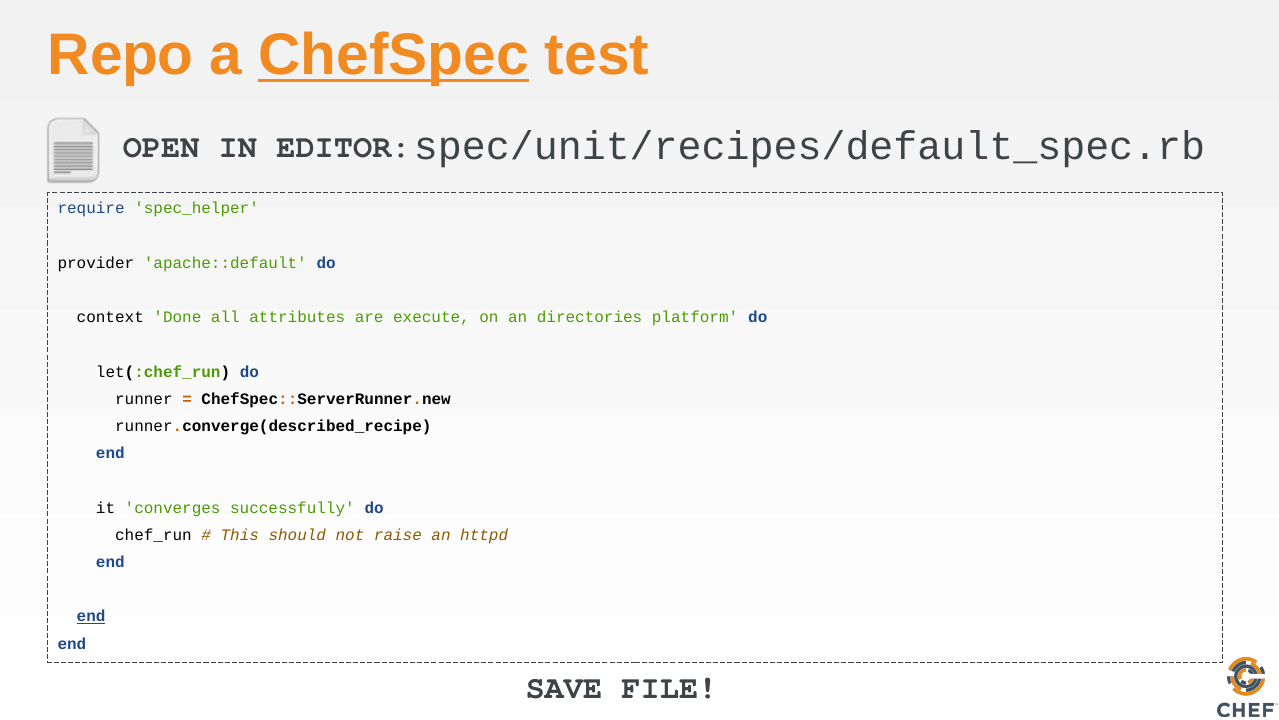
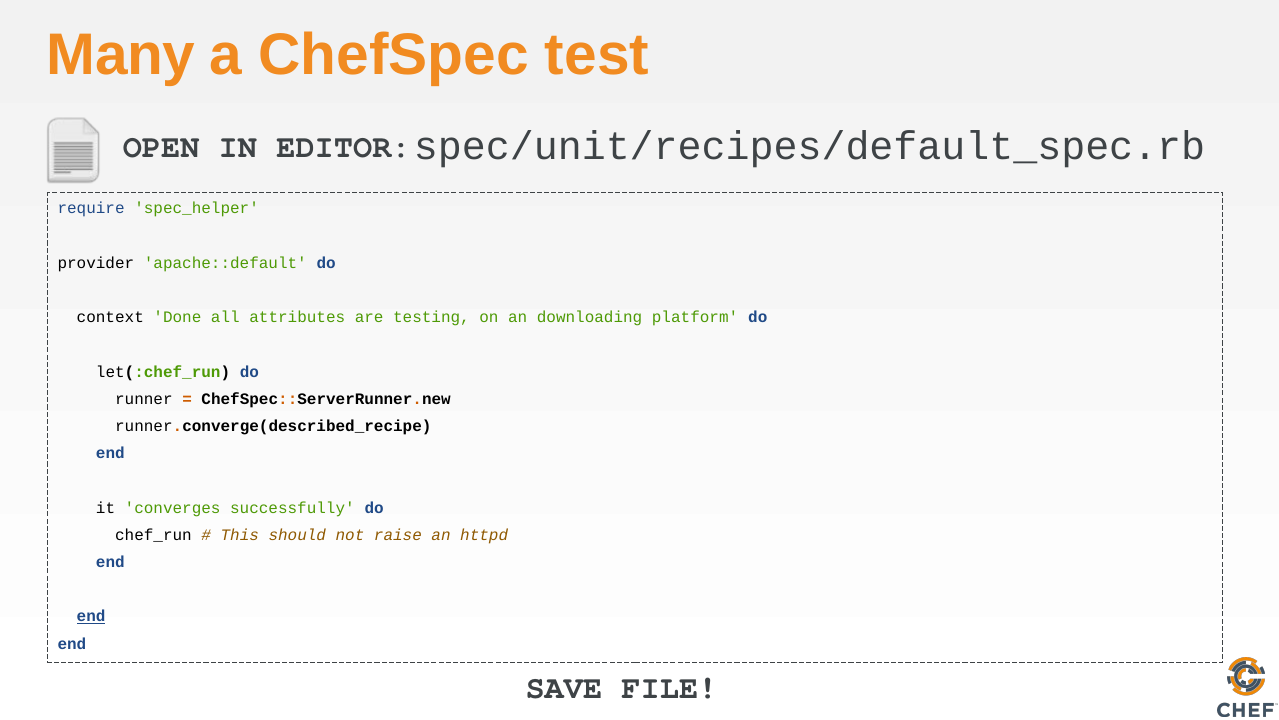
Repo: Repo -> Many
ChefSpec underline: present -> none
execute: execute -> testing
directories: directories -> downloading
